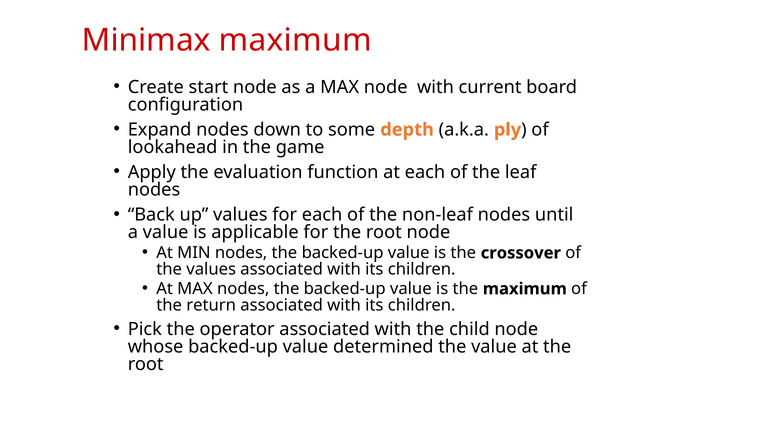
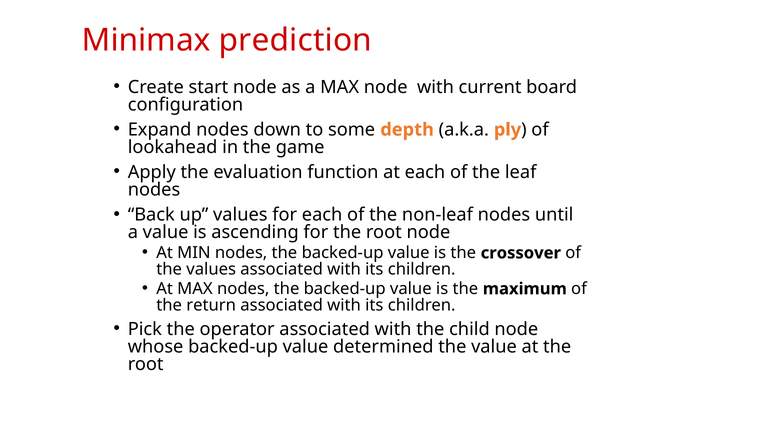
Minimax maximum: maximum -> prediction
applicable: applicable -> ascending
